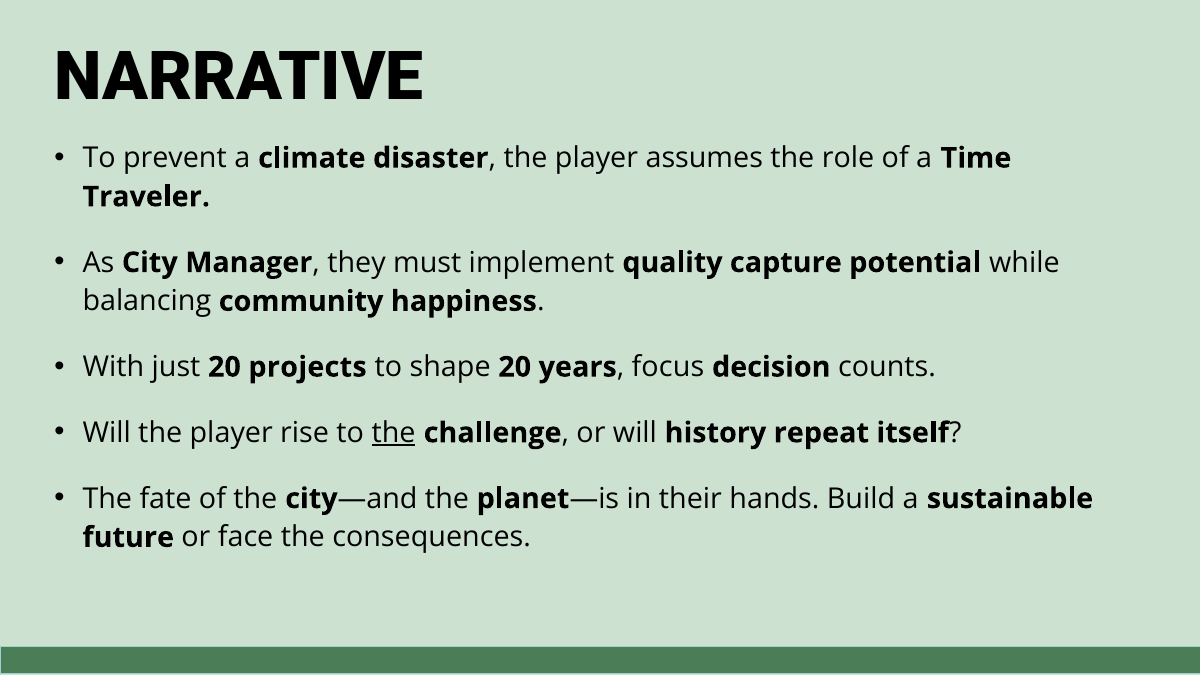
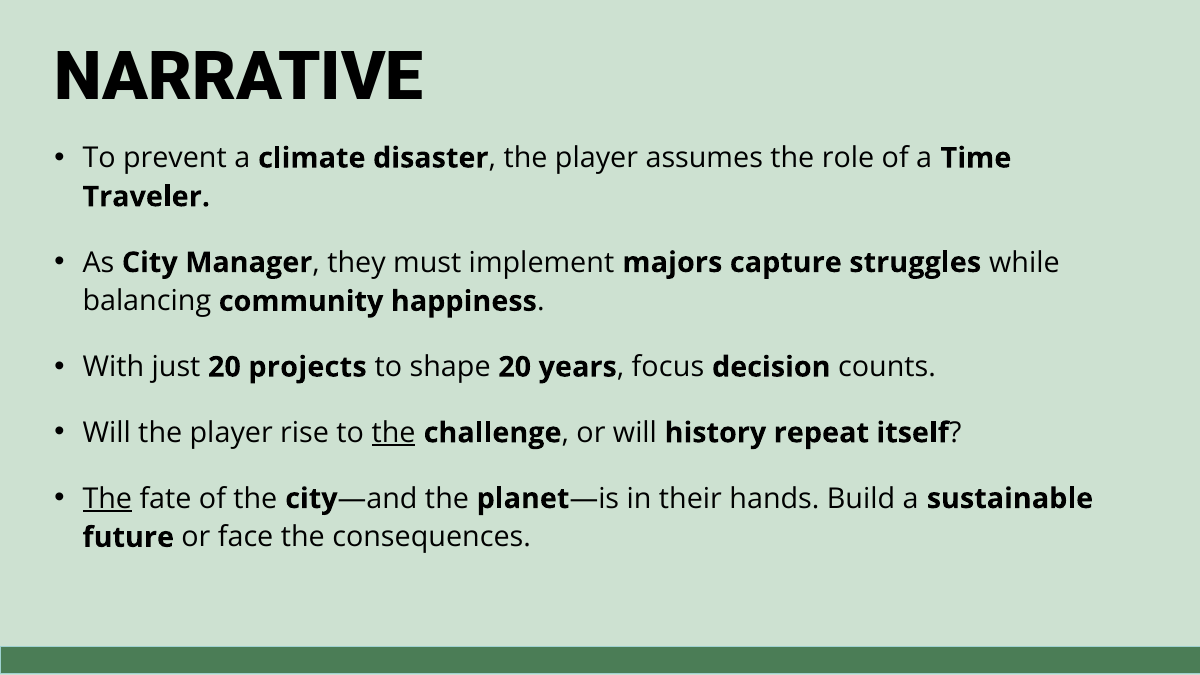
quality: quality -> majors
potential: potential -> struggles
The at (107, 499) underline: none -> present
